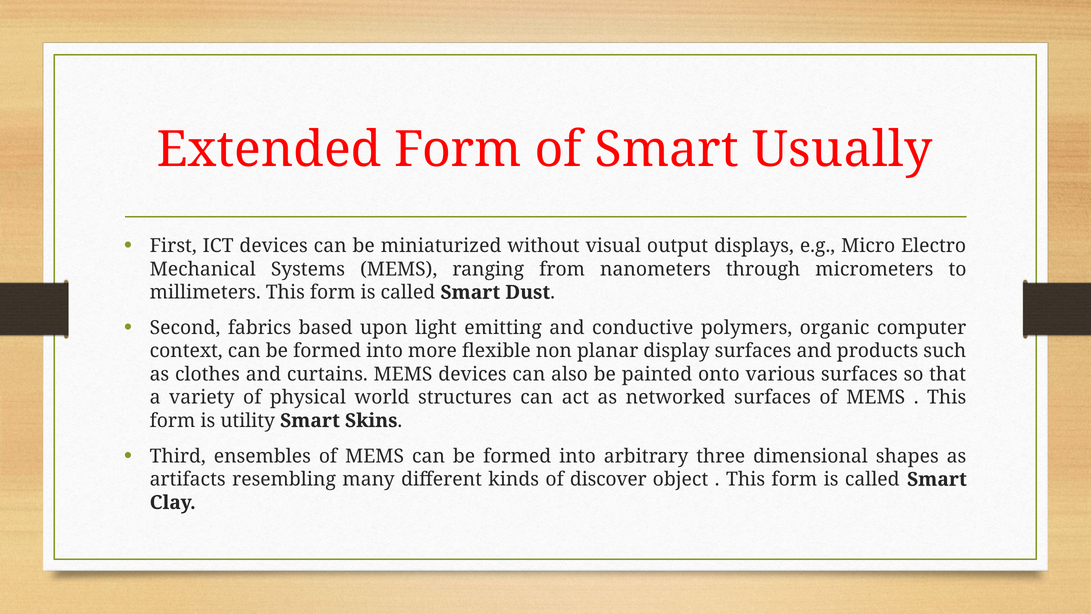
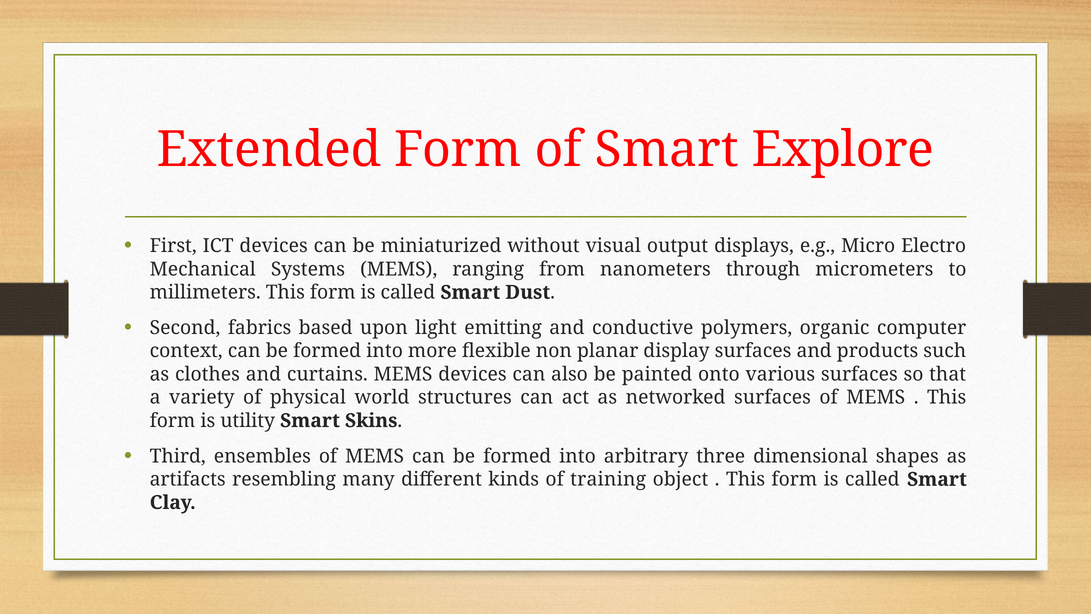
Usually: Usually -> Explore
discover: discover -> training
